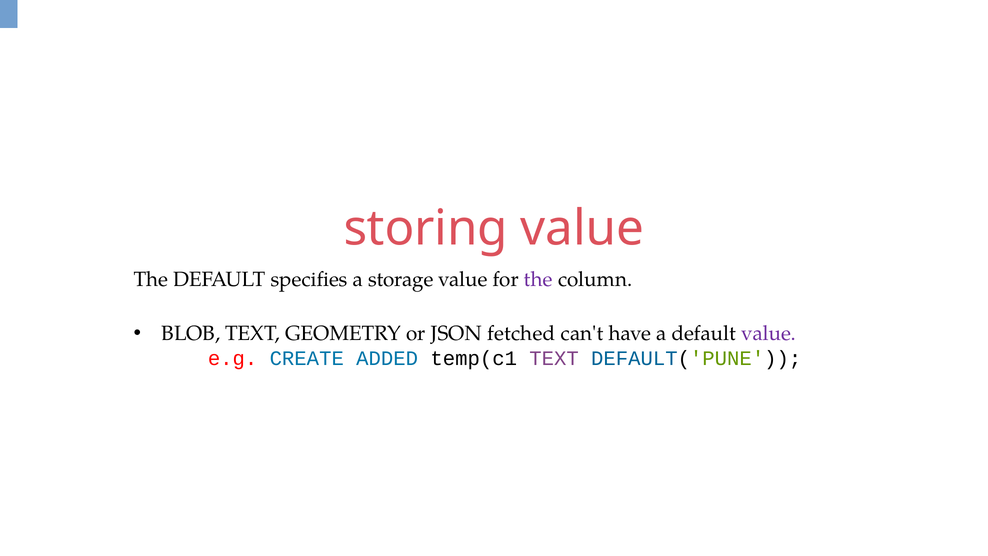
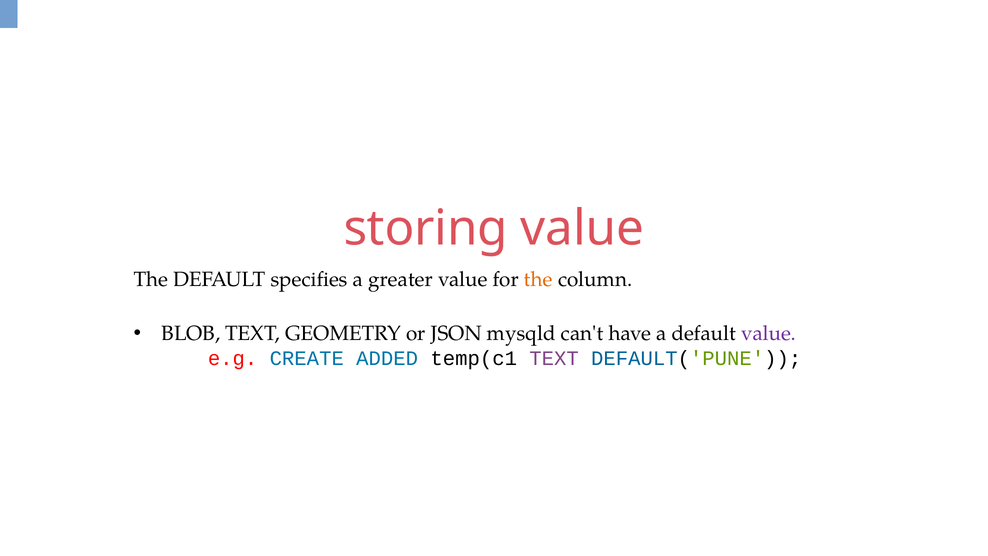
storage: storage -> greater
the at (538, 279) colour: purple -> orange
fetched: fetched -> mysqld
